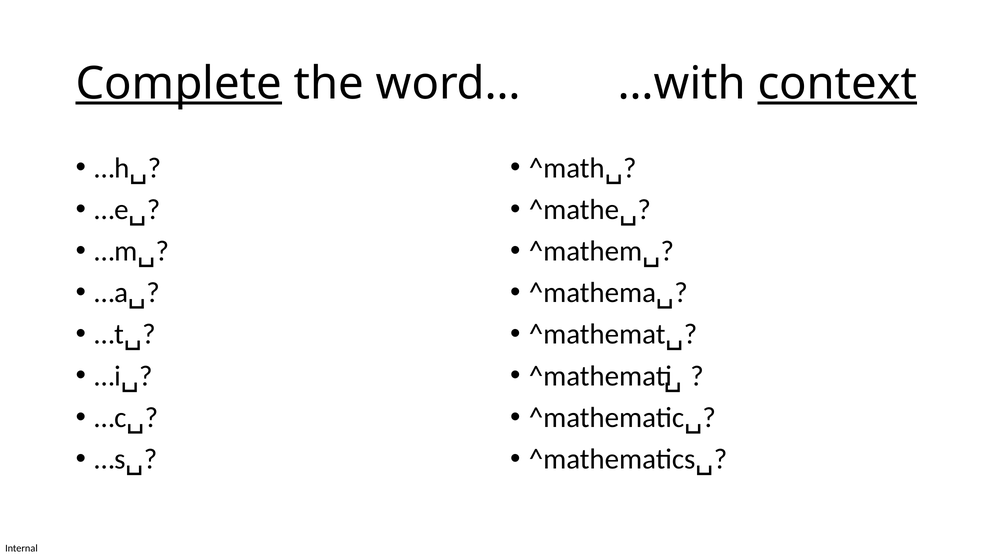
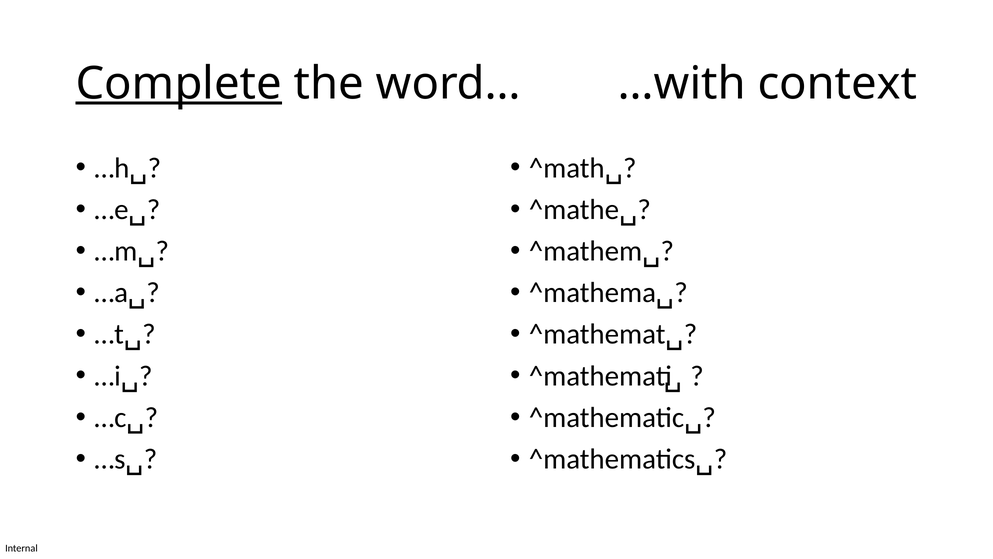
context underline: present -> none
